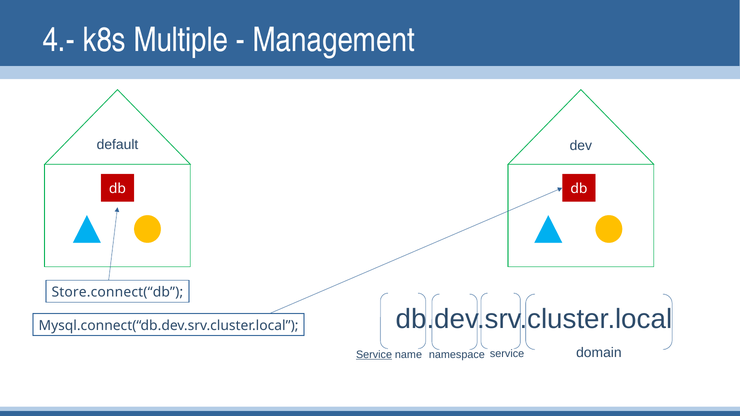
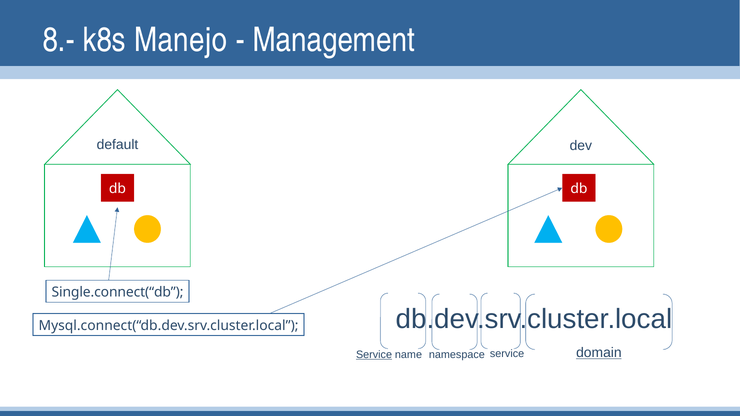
4.-: 4.- -> 8.-
Multiple: Multiple -> Manejo
Store.connect(“db: Store.connect(“db -> Single.connect(“db
domain underline: none -> present
